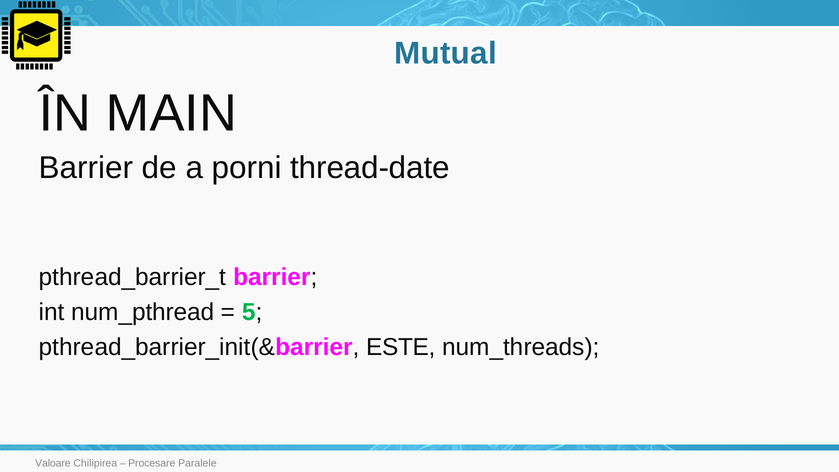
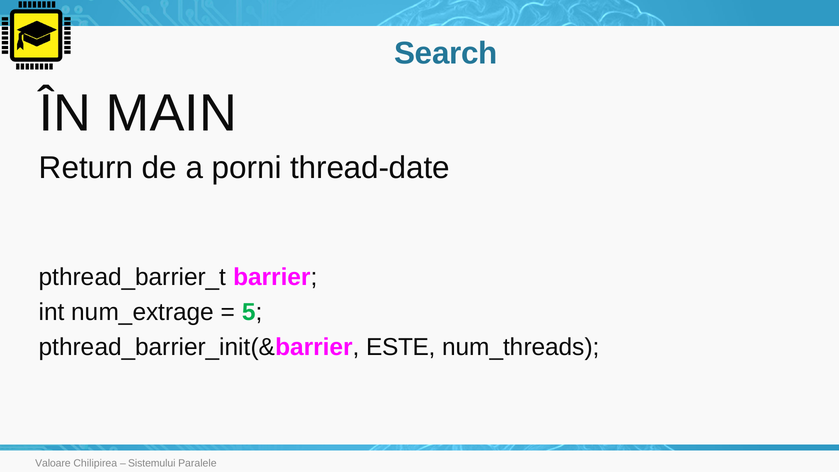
Mutual: Mutual -> Search
Barrier at (86, 168): Barrier -> Return
num_pthread: num_pthread -> num_extrage
Procesare: Procesare -> Sistemului
